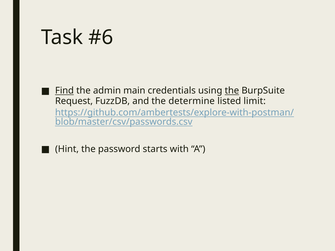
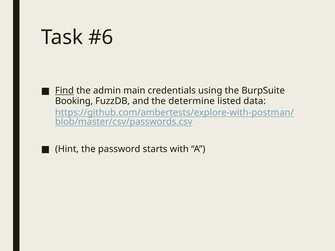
the at (232, 91) underline: present -> none
Request: Request -> Booking
limit: limit -> data
